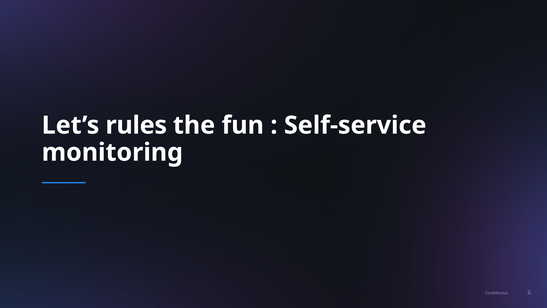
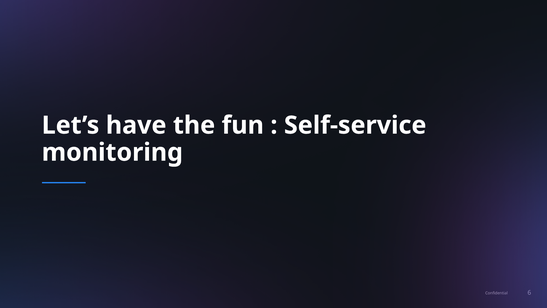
rules: rules -> have
